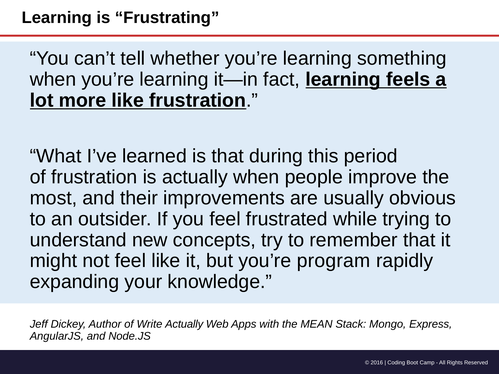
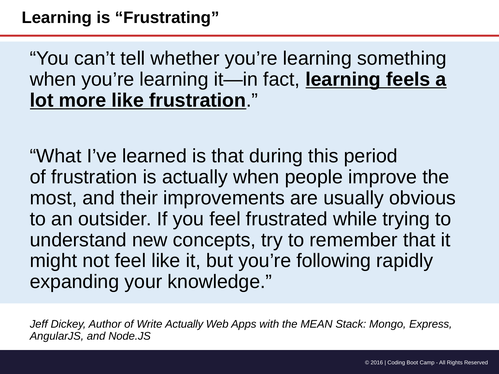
program: program -> following
